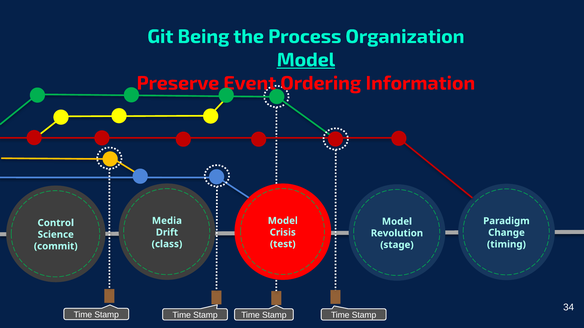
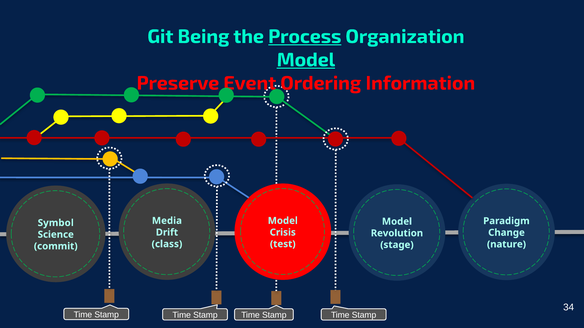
Process underline: none -> present
Control: Control -> Symbol
timing: timing -> nature
